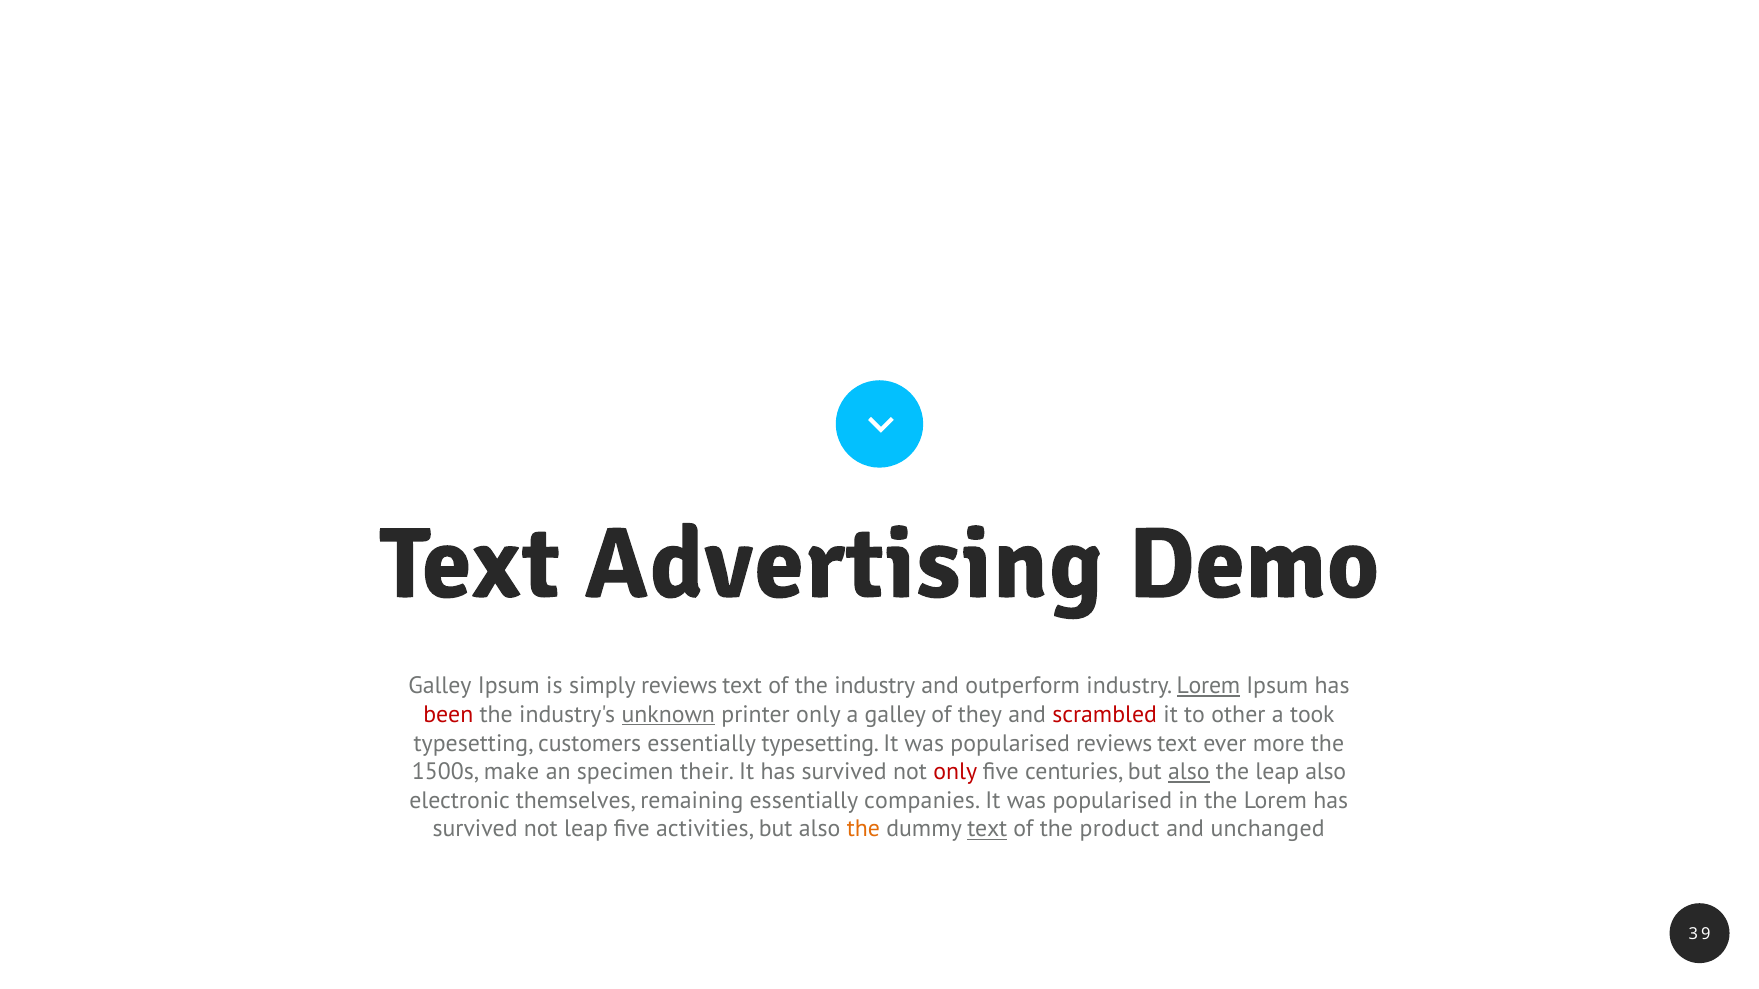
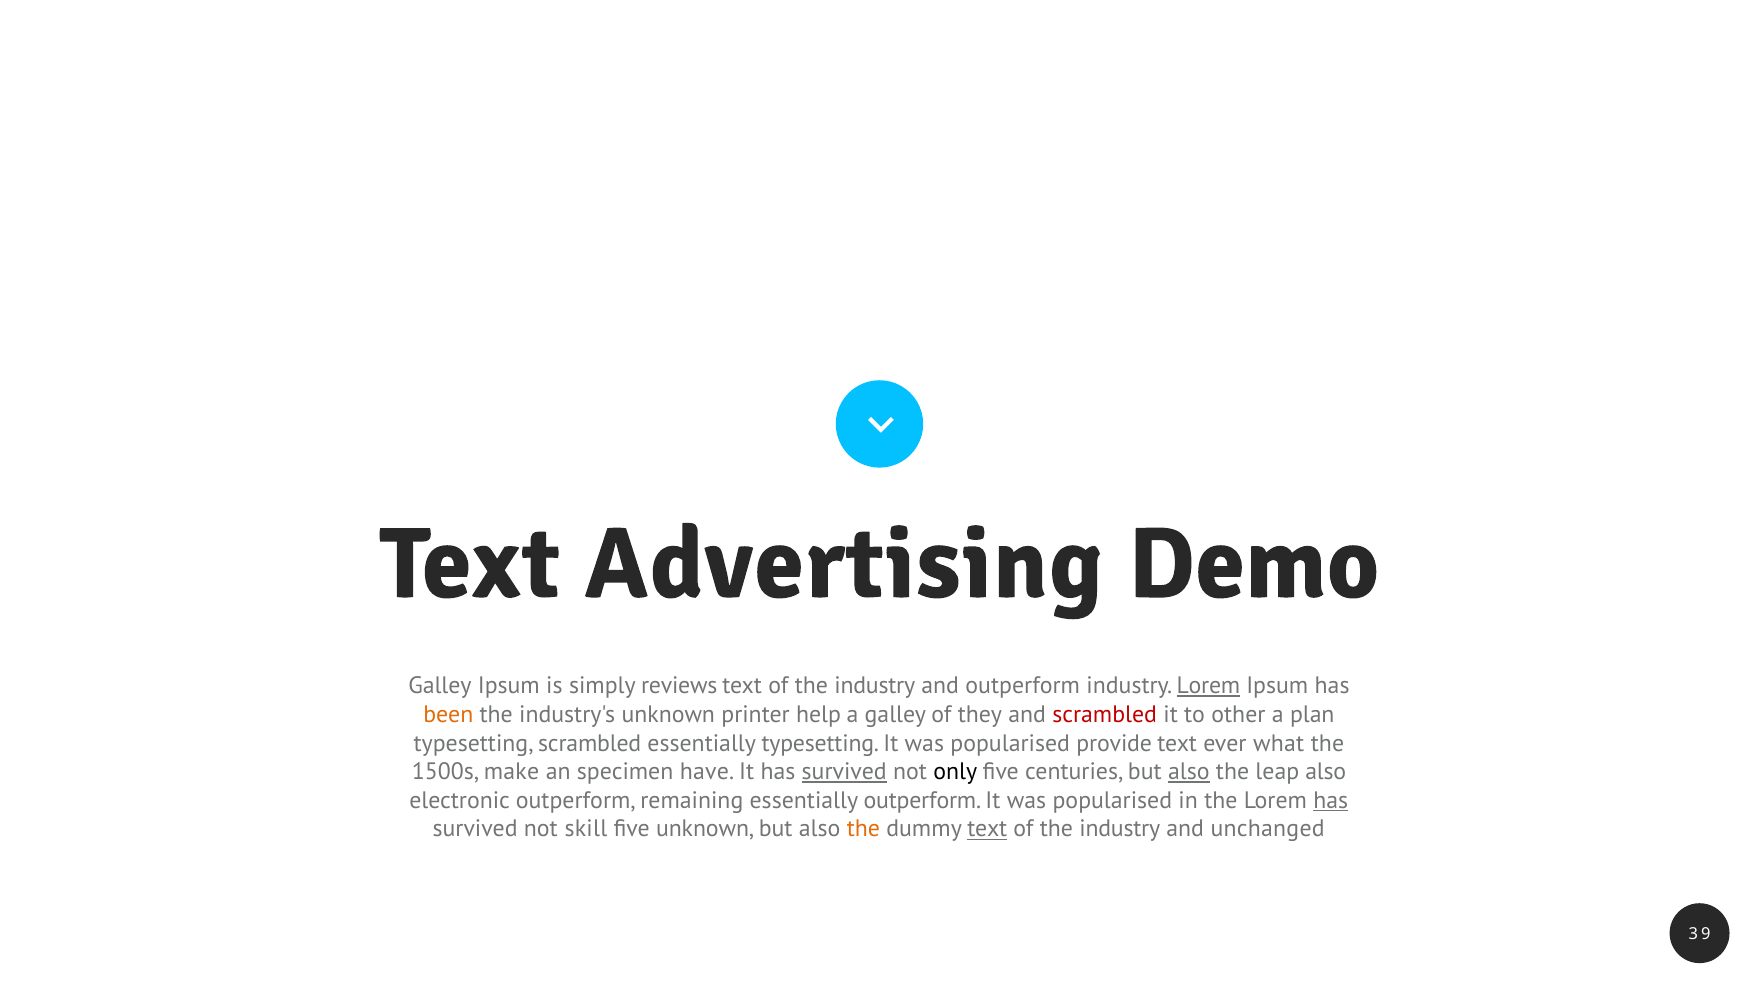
been colour: red -> orange
unknown at (668, 715) underline: present -> none
printer only: only -> help
took: took -> plan
typesetting customers: customers -> scrambled
popularised reviews: reviews -> provide
more: more -> what
their: their -> have
survived at (844, 772) underline: none -> present
only at (955, 772) colour: red -> black
electronic themselves: themselves -> outperform
essentially companies: companies -> outperform
has at (1331, 801) underline: none -> present
not leap: leap -> skill
five activities: activities -> unknown
product at (1120, 829): product -> industry
